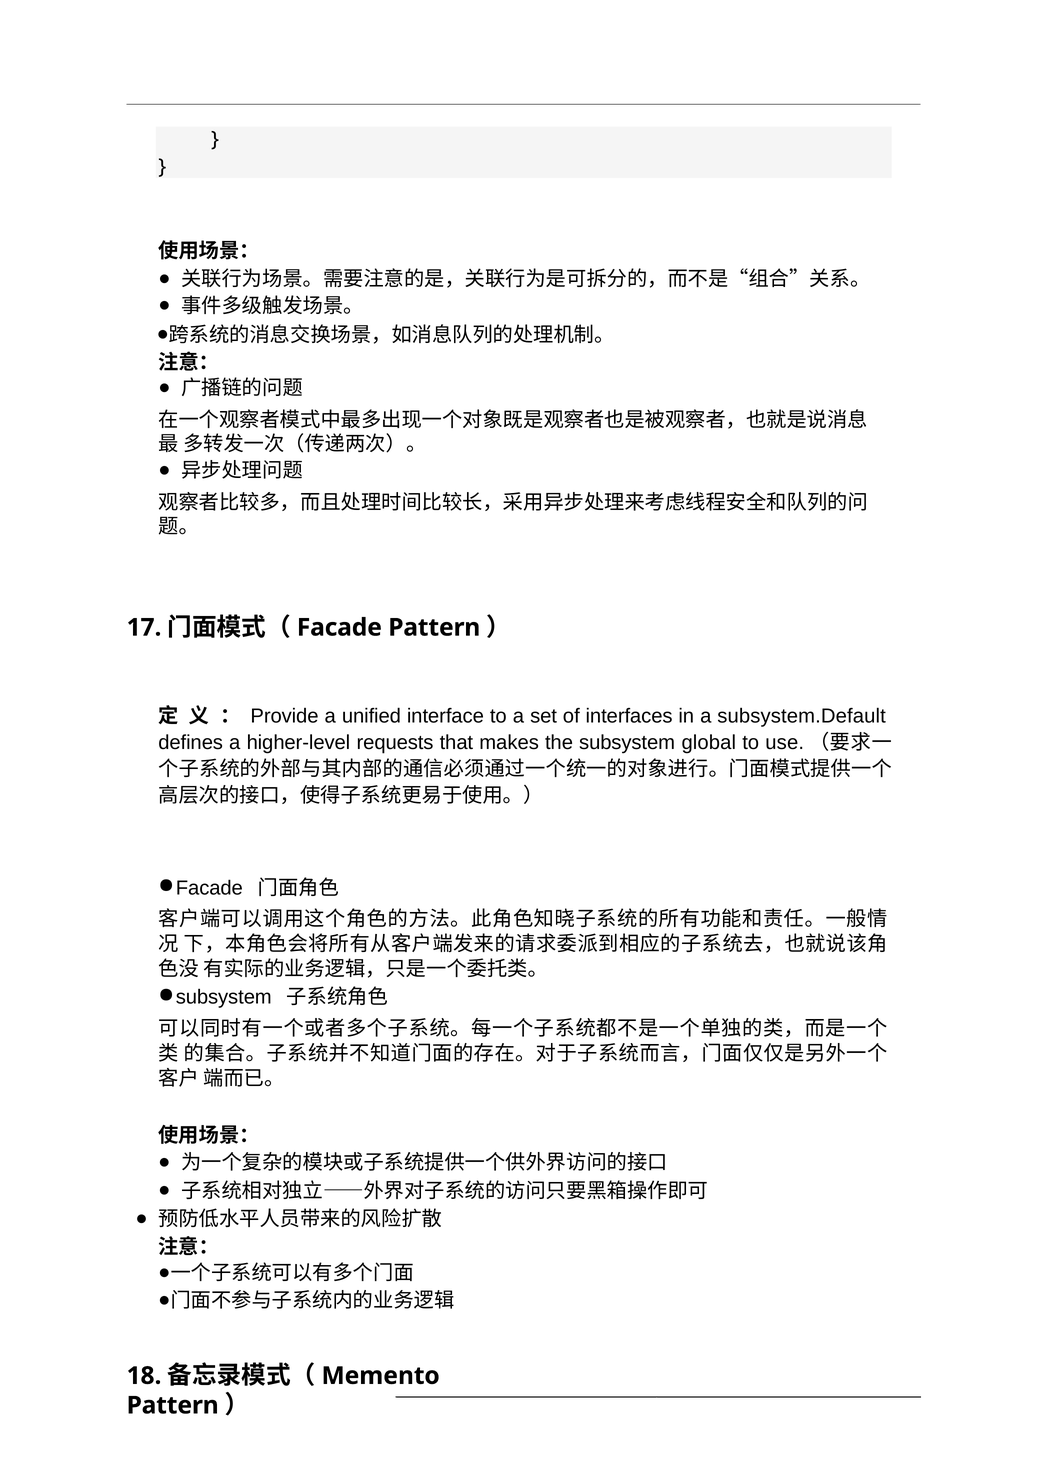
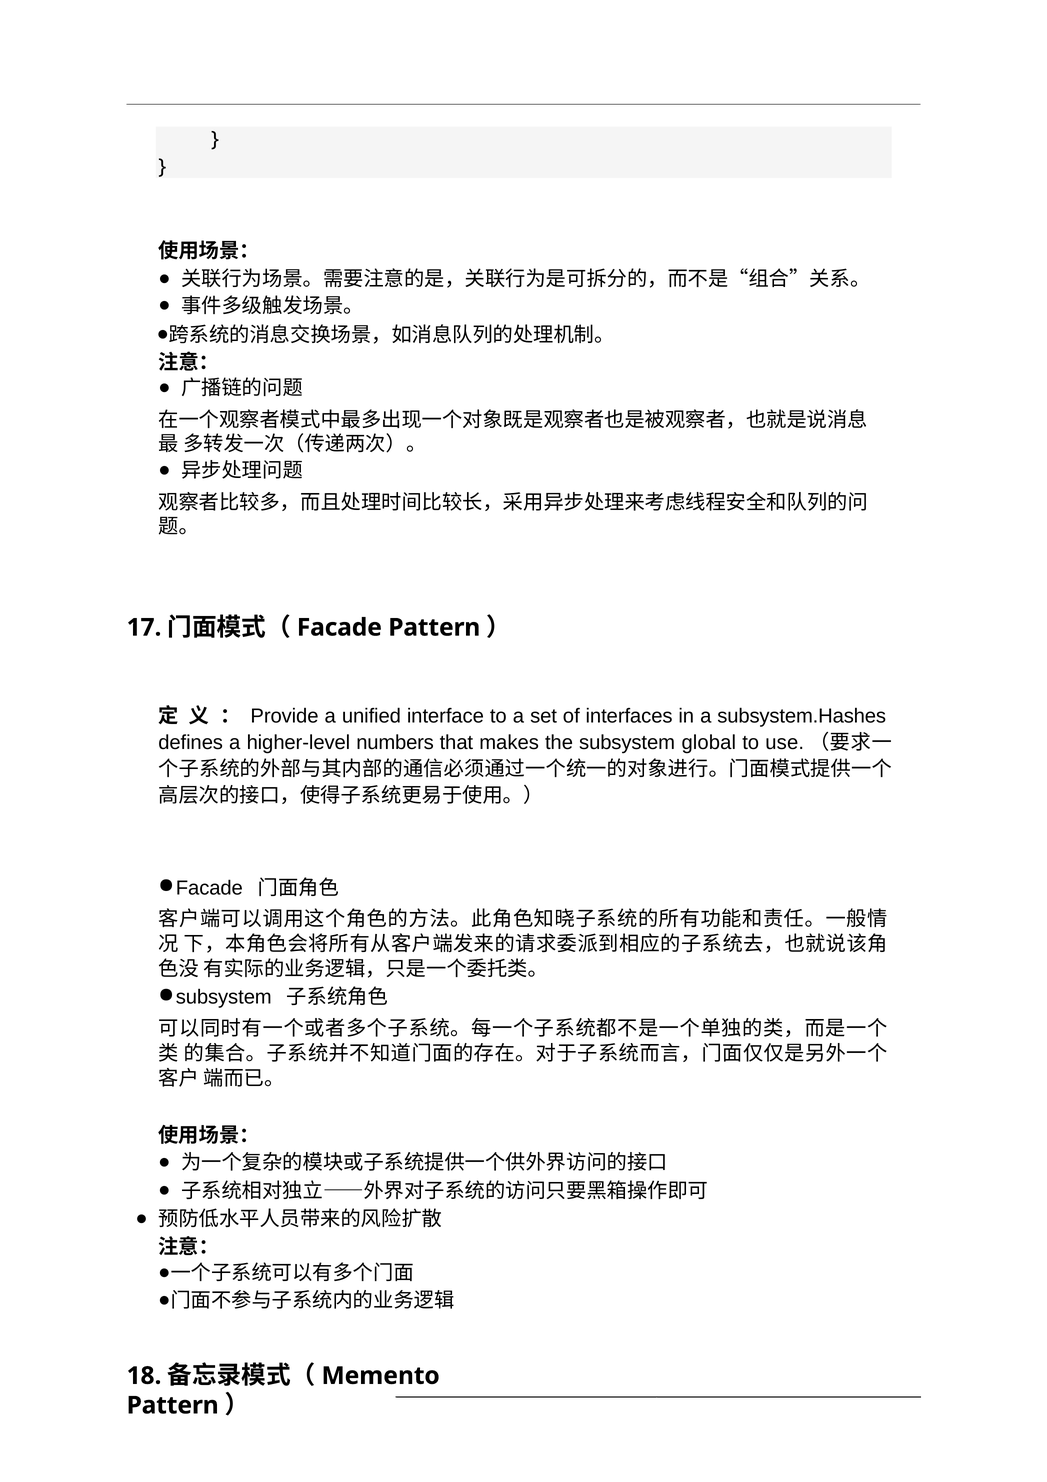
subsystem.Default: subsystem.Default -> subsystem.Hashes
requests: requests -> numbers
